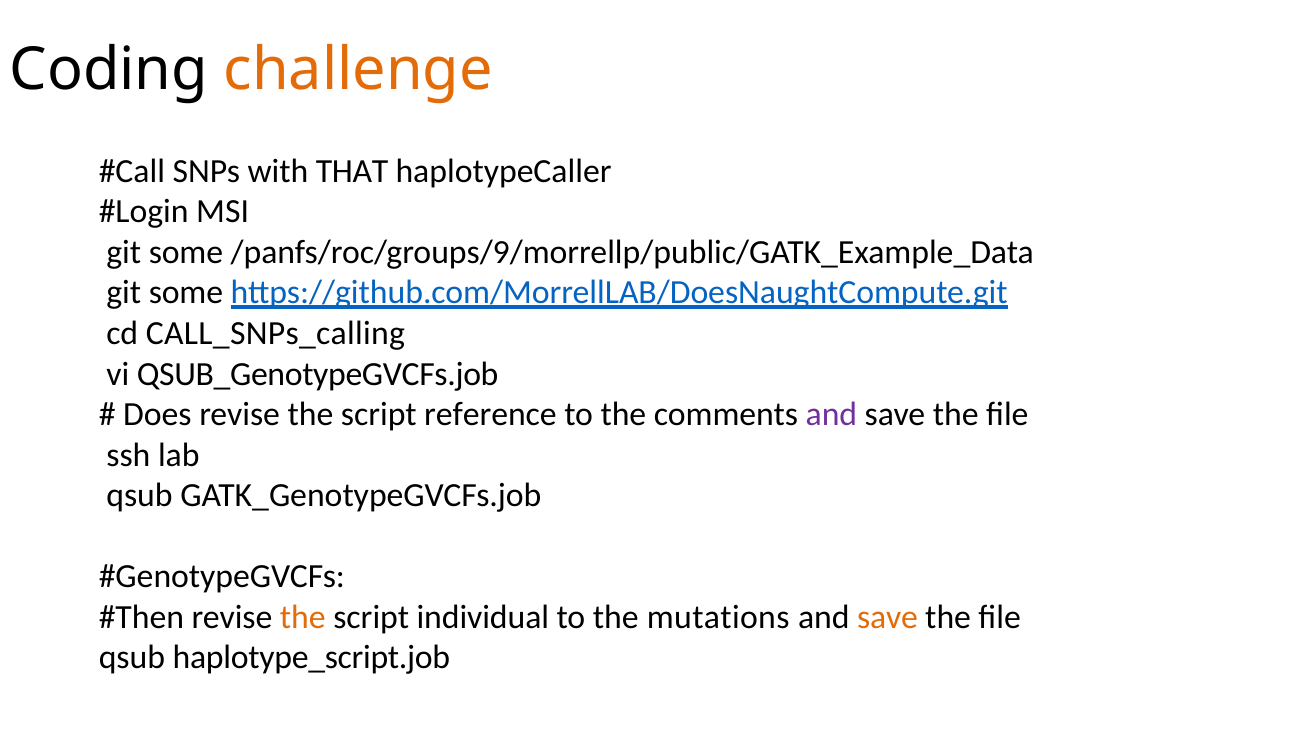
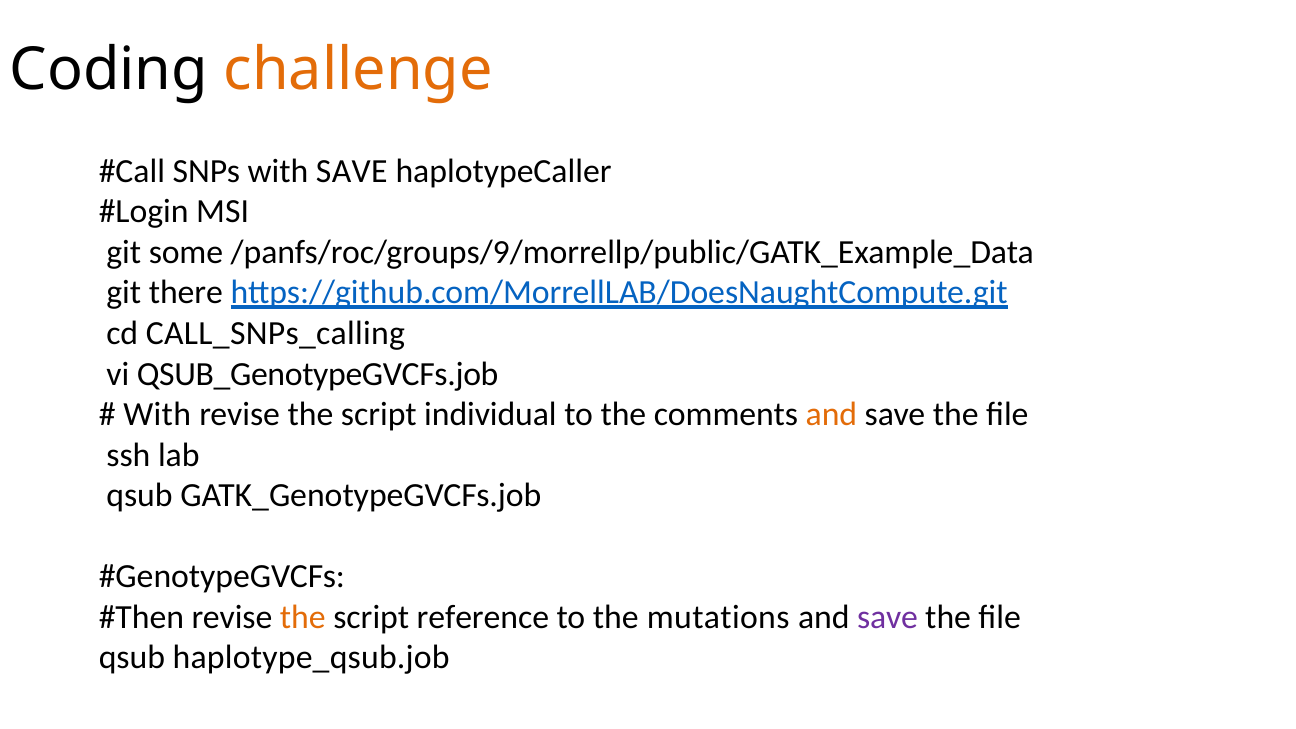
with THAT: THAT -> SAVE
some at (186, 293): some -> there
Does at (157, 415): Does -> With
reference: reference -> individual
and at (831, 415) colour: purple -> orange
individual: individual -> reference
save at (887, 617) colour: orange -> purple
haplotype_script.job: haplotype_script.job -> haplotype_qsub.job
